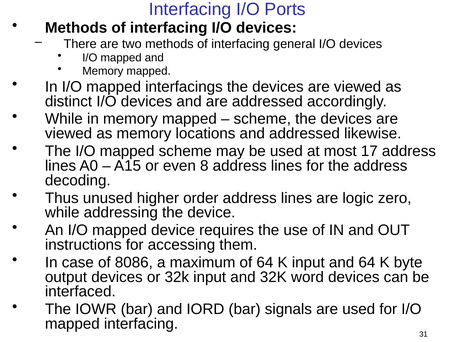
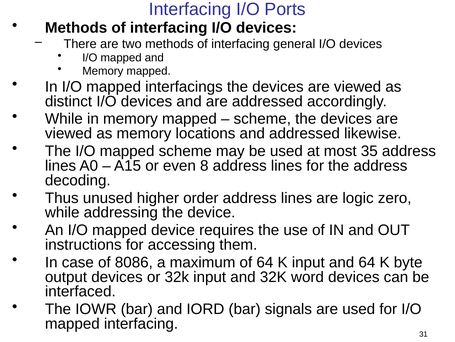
17: 17 -> 35
